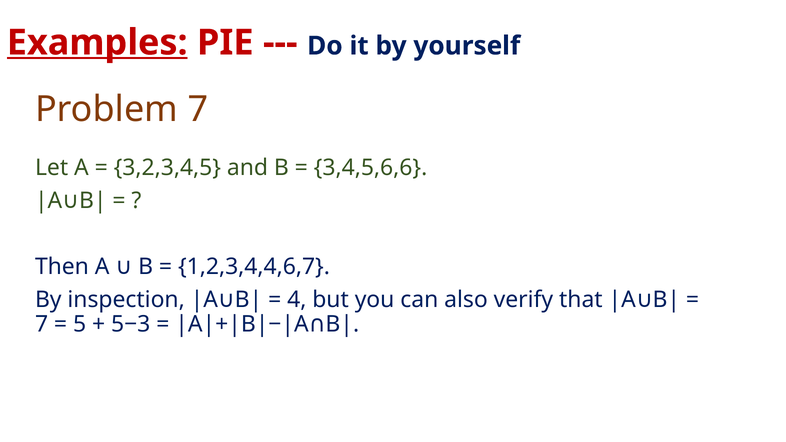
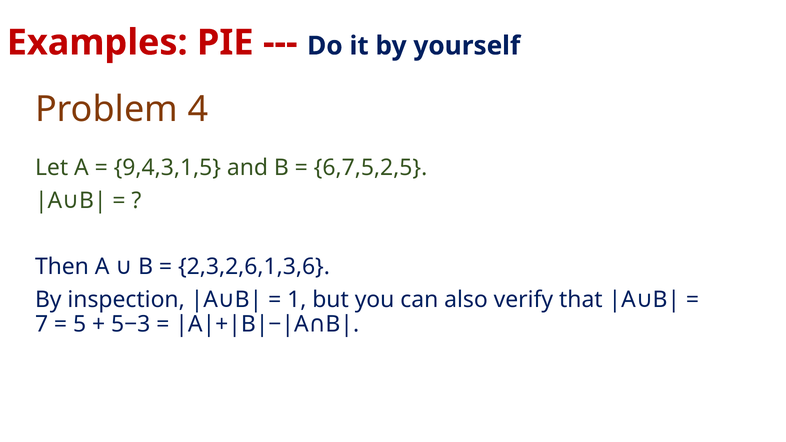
Examples underline: present -> none
Problem 7: 7 -> 4
3,2,3,4,5: 3,2,3,4,5 -> 9,4,3,1,5
3,4,5,6,6: 3,4,5,6,6 -> 6,7,5,2,5
1,2,3,4,4,6,7: 1,2,3,4,4,6,7 -> 2,3,2,6,1,3,6
4: 4 -> 1
